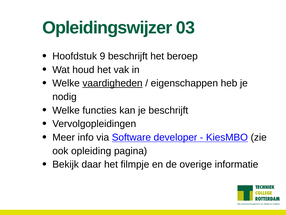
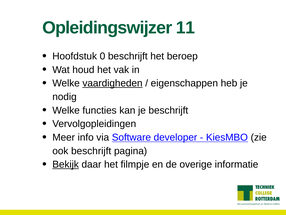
03: 03 -> 11
9: 9 -> 0
ook opleiding: opleiding -> beschrijft
Bekijk underline: none -> present
